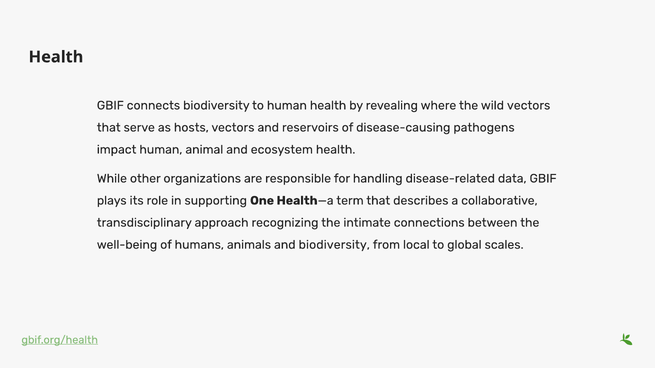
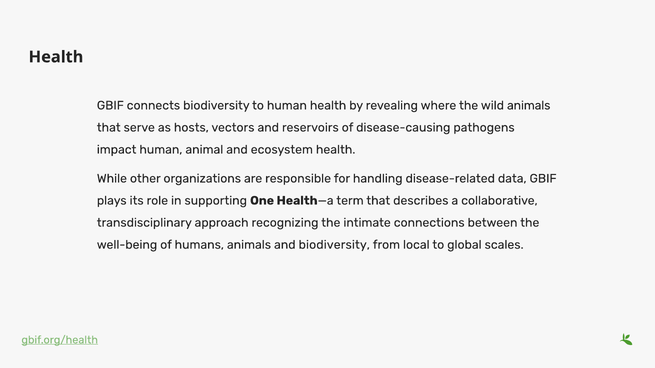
wild vectors: vectors -> animals
